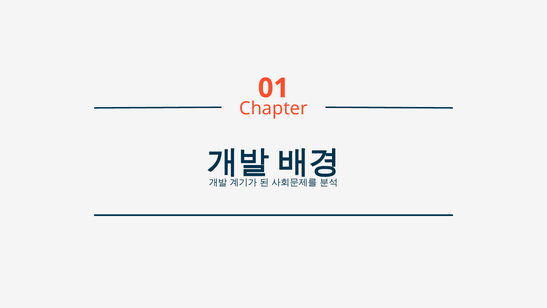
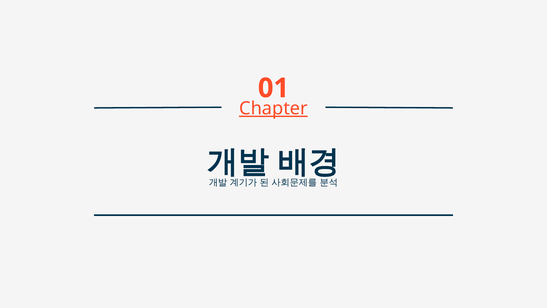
Chapter underline: none -> present
